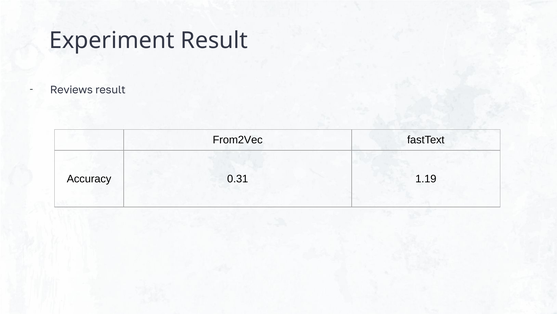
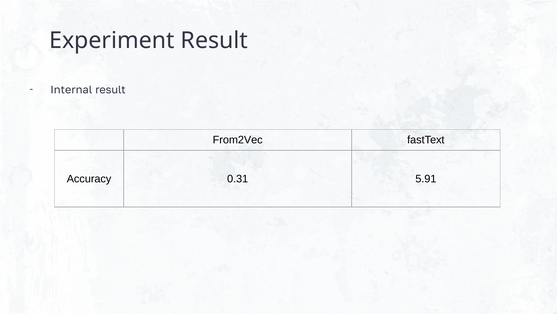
Reviews: Reviews -> Internal
1.19: 1.19 -> 5.91
